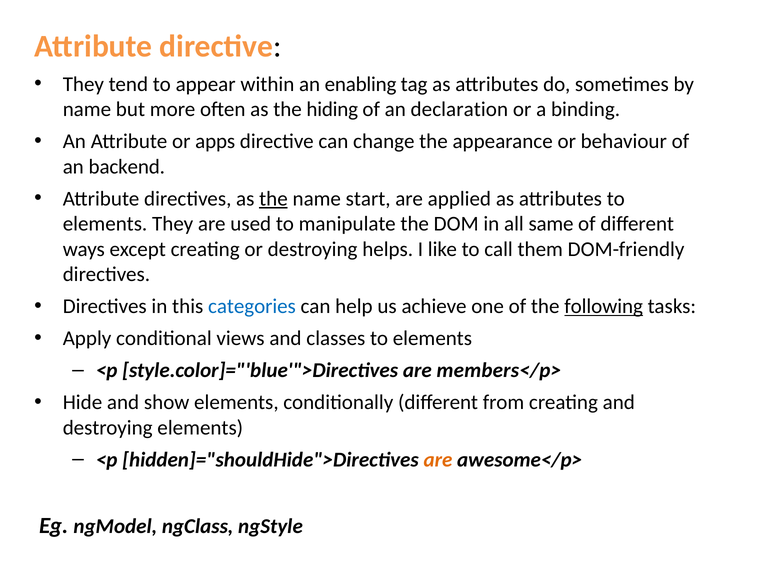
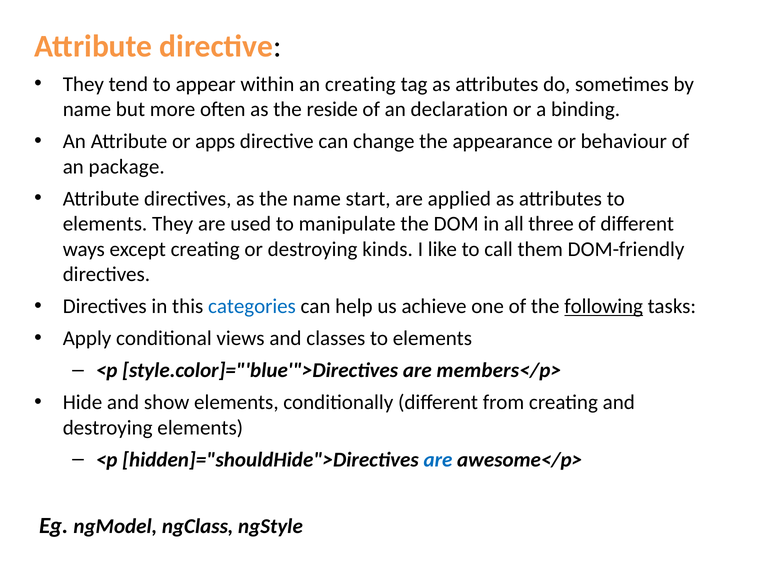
an enabling: enabling -> creating
hiding: hiding -> reside
backend: backend -> package
the at (273, 198) underline: present -> none
same: same -> three
helps: helps -> kinds
are at (438, 459) colour: orange -> blue
